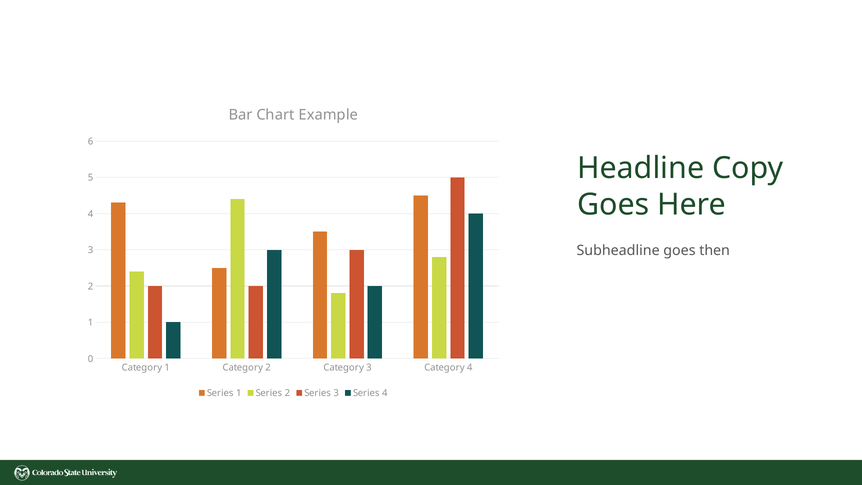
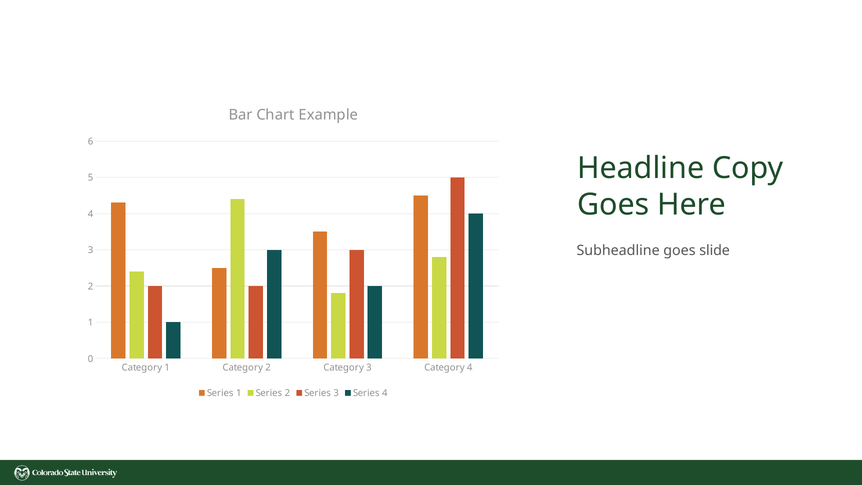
then: then -> slide
